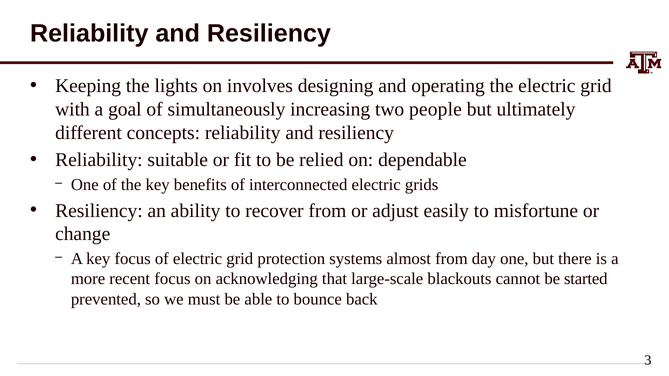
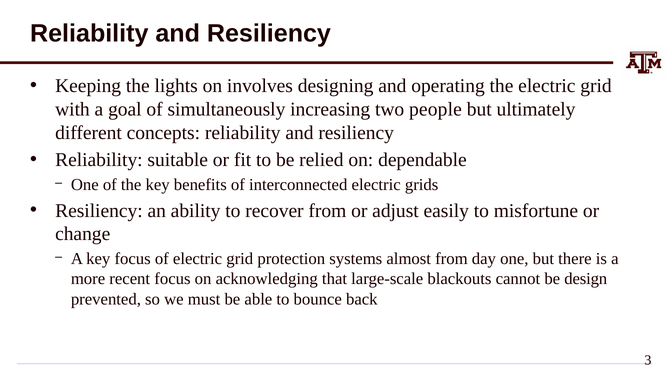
started: started -> design
